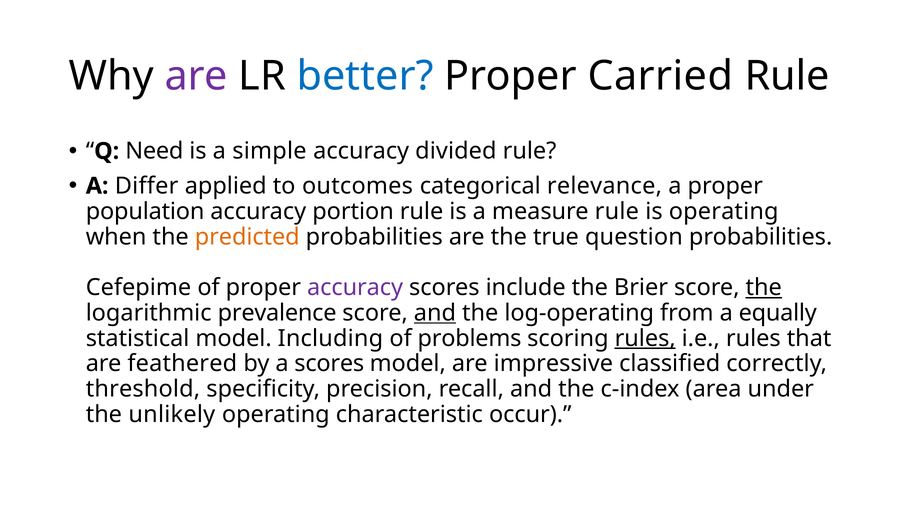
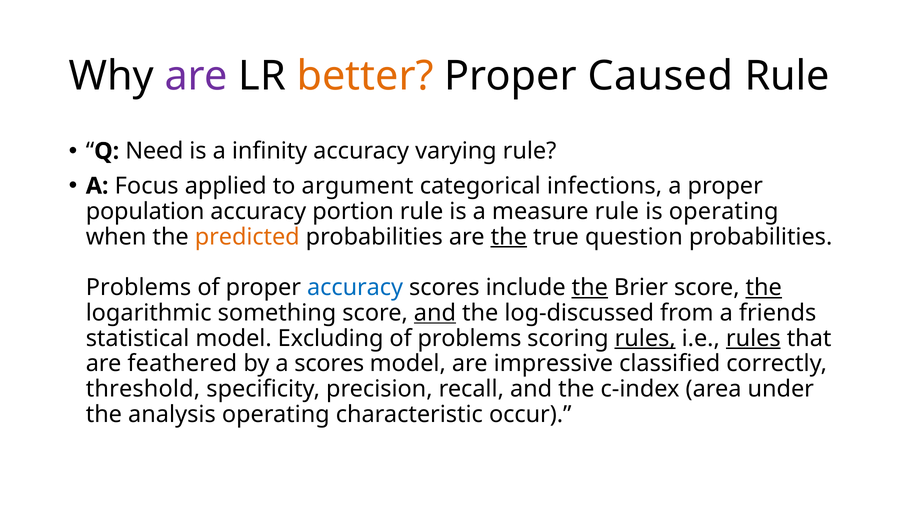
better colour: blue -> orange
Carried: Carried -> Caused
simple: simple -> infinity
divided: divided -> varying
Differ: Differ -> Focus
outcomes: outcomes -> argument
relevance: relevance -> infections
the at (509, 237) underline: none -> present
Cefepime at (139, 287): Cefepime -> Problems
accuracy at (355, 287) colour: purple -> blue
the at (590, 287) underline: none -> present
prevalence: prevalence -> something
log-operating: log-operating -> log-discussed
equally: equally -> friends
Including: Including -> Excluding
rules at (753, 338) underline: none -> present
unlikely: unlikely -> analysis
